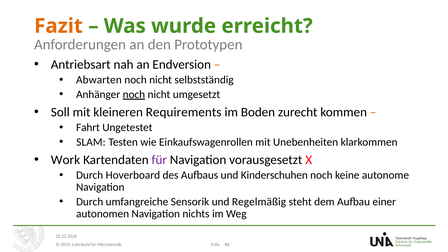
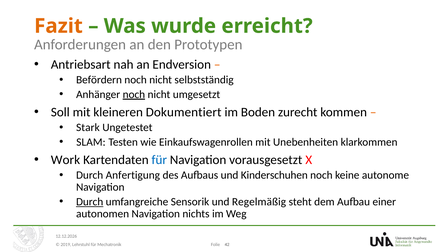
Abwarten: Abwarten -> Befördern
Requirements: Requirements -> Dokumentiert
Fahrt: Fahrt -> Stark
für at (159, 160) colour: purple -> blue
Hoverboard: Hoverboard -> Anfertigung
Durch at (90, 202) underline: none -> present
